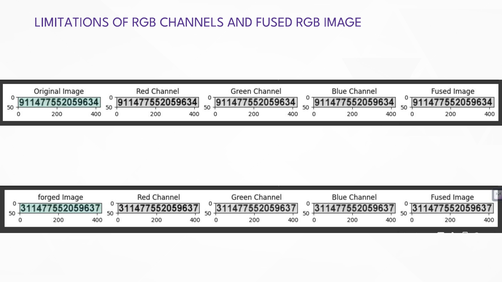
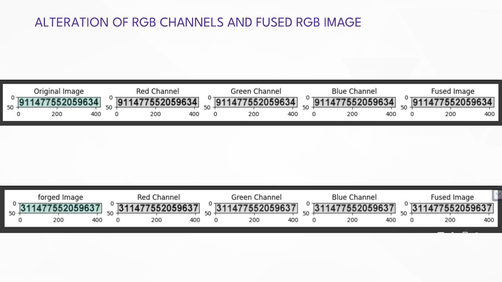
LIMITATIONS: LIMITATIONS -> ALTERATION
